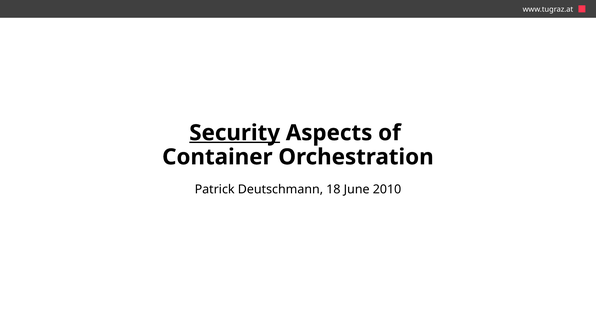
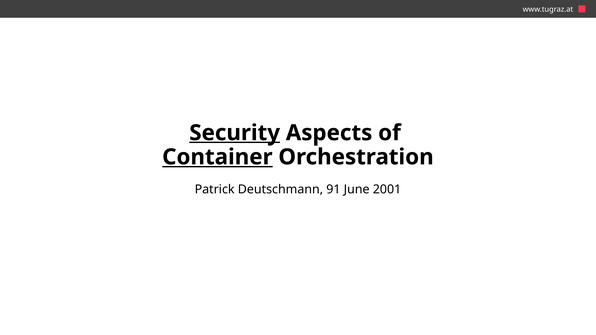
Container underline: none -> present
18: 18 -> 91
2010: 2010 -> 2001
